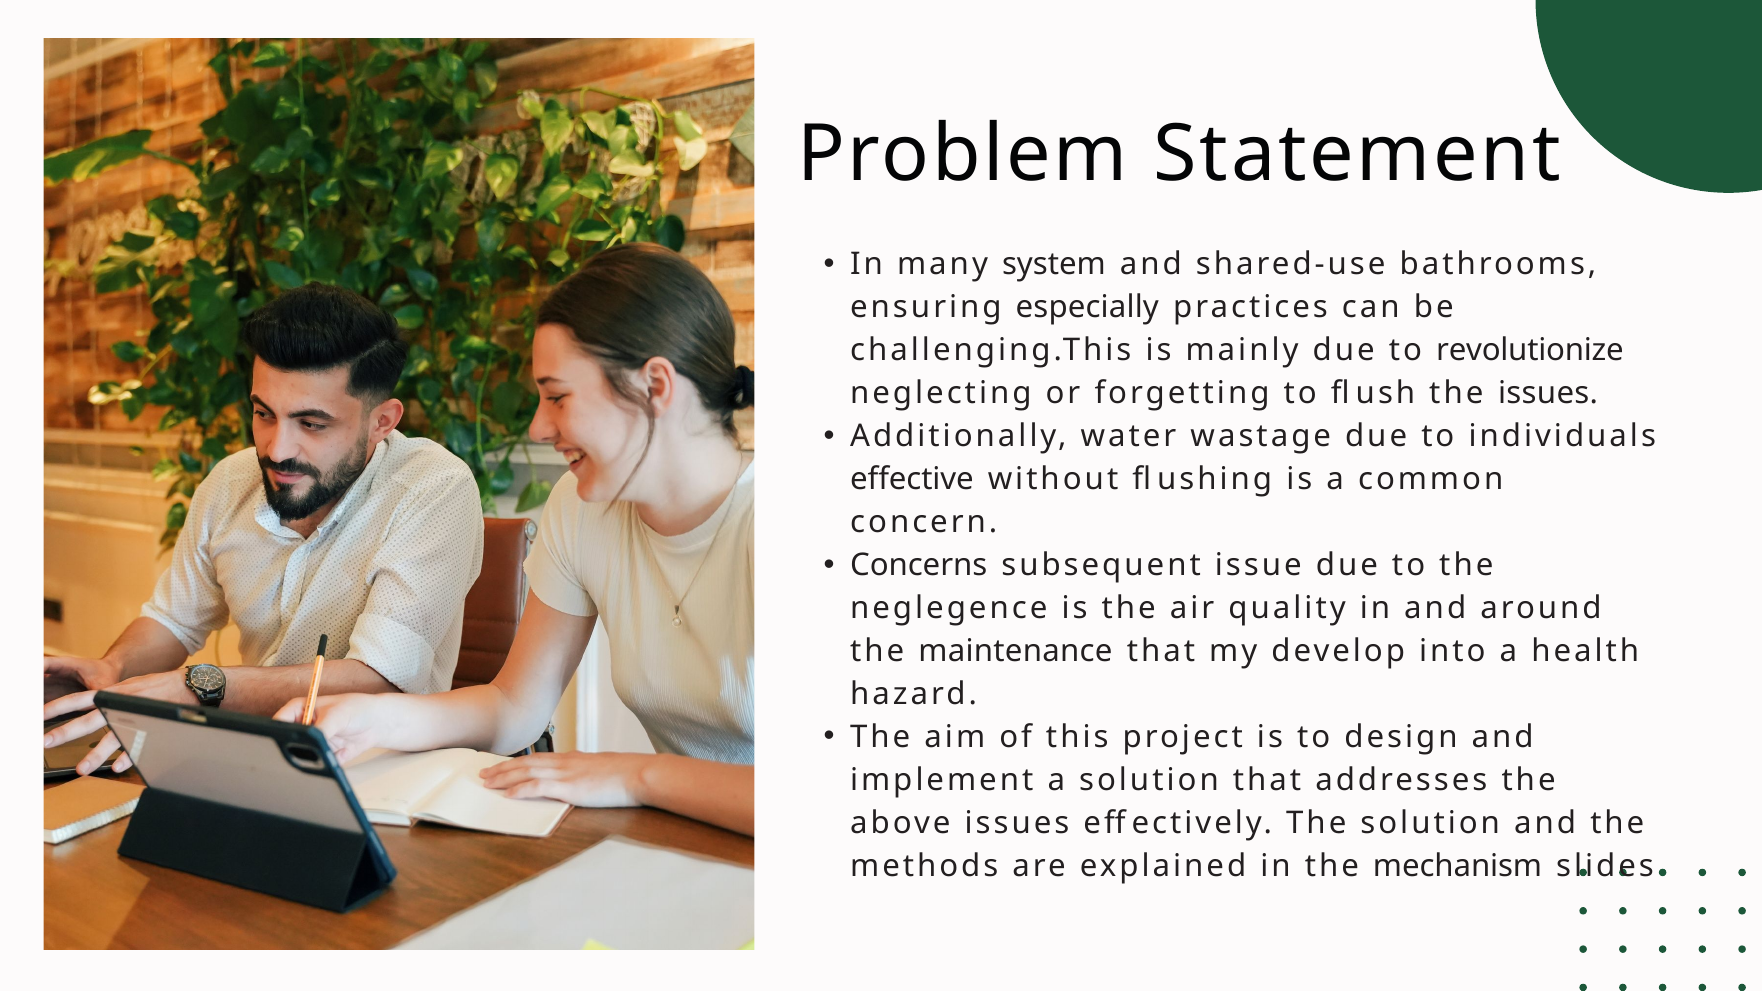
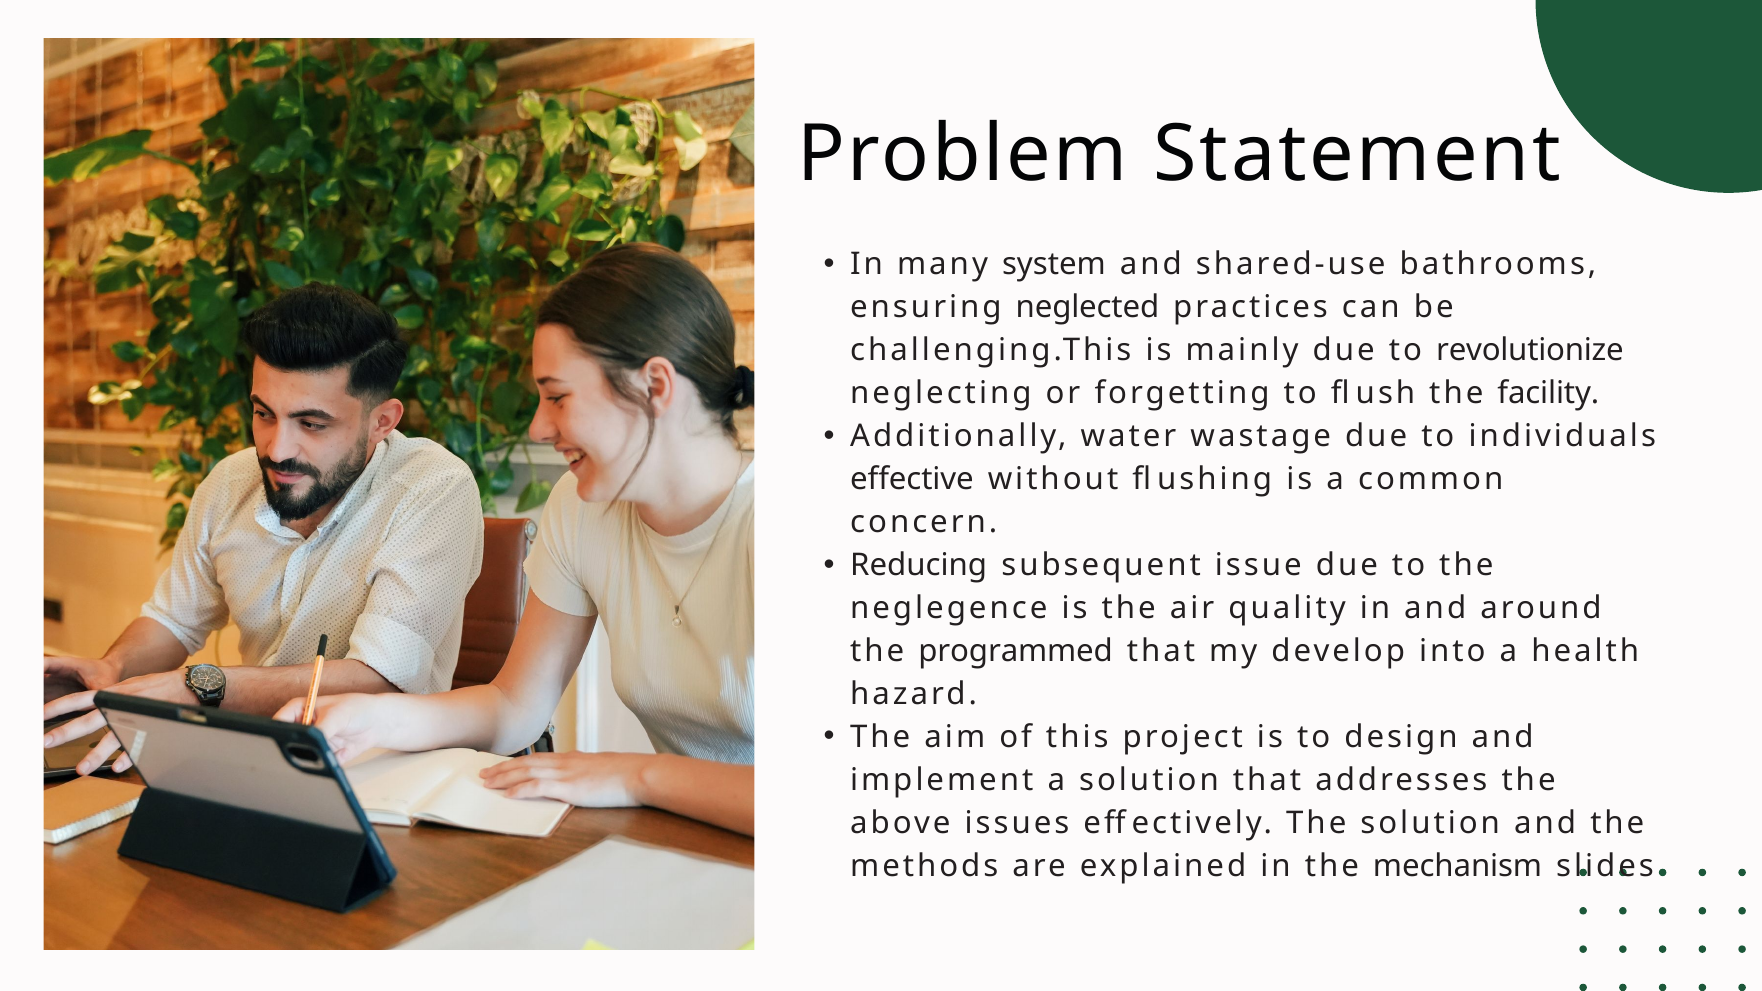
especially: especially -> neglected
the issues: issues -> facility
Concerns: Concerns -> Reducing
maintenance: maintenance -> programmed
